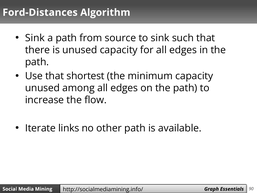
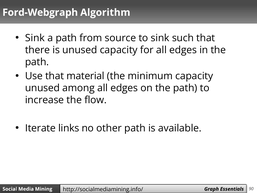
Ford-Distances: Ford-Distances -> Ford-Webgraph
shortest: shortest -> material
